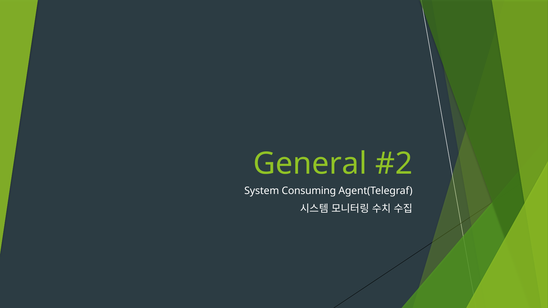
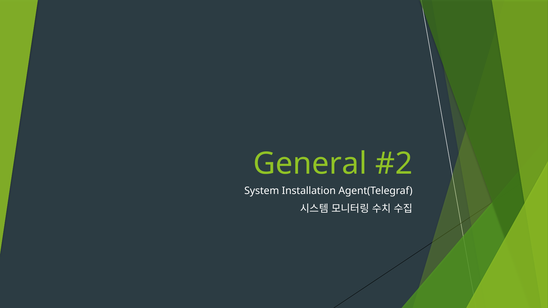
Consuming: Consuming -> Installation
